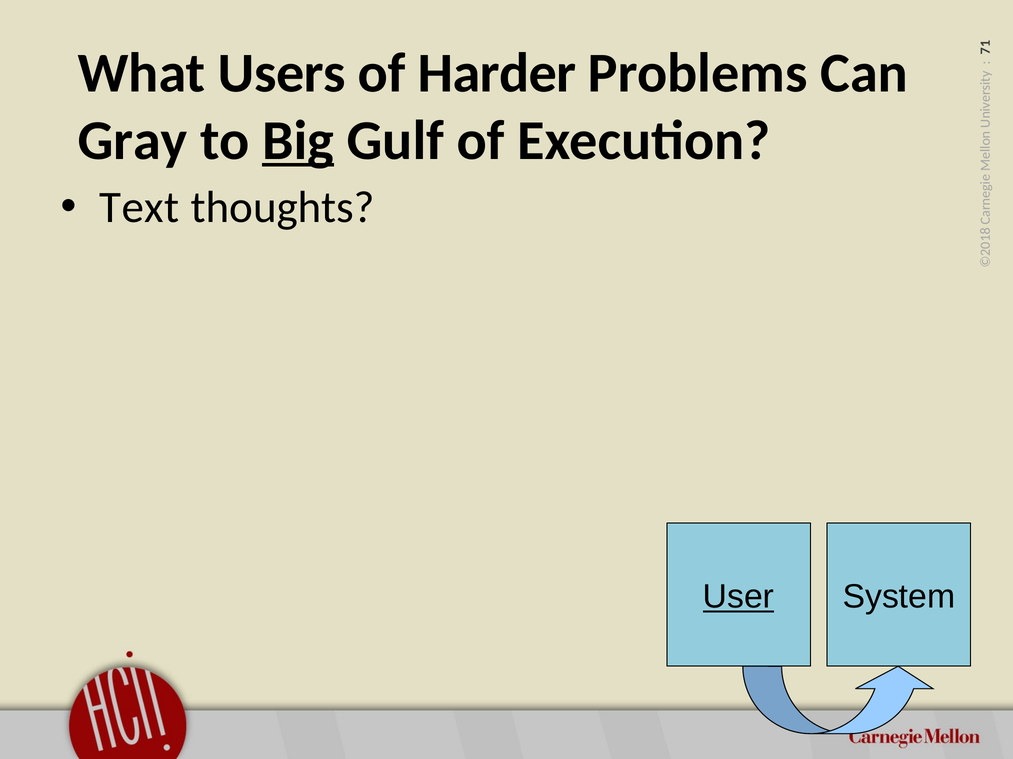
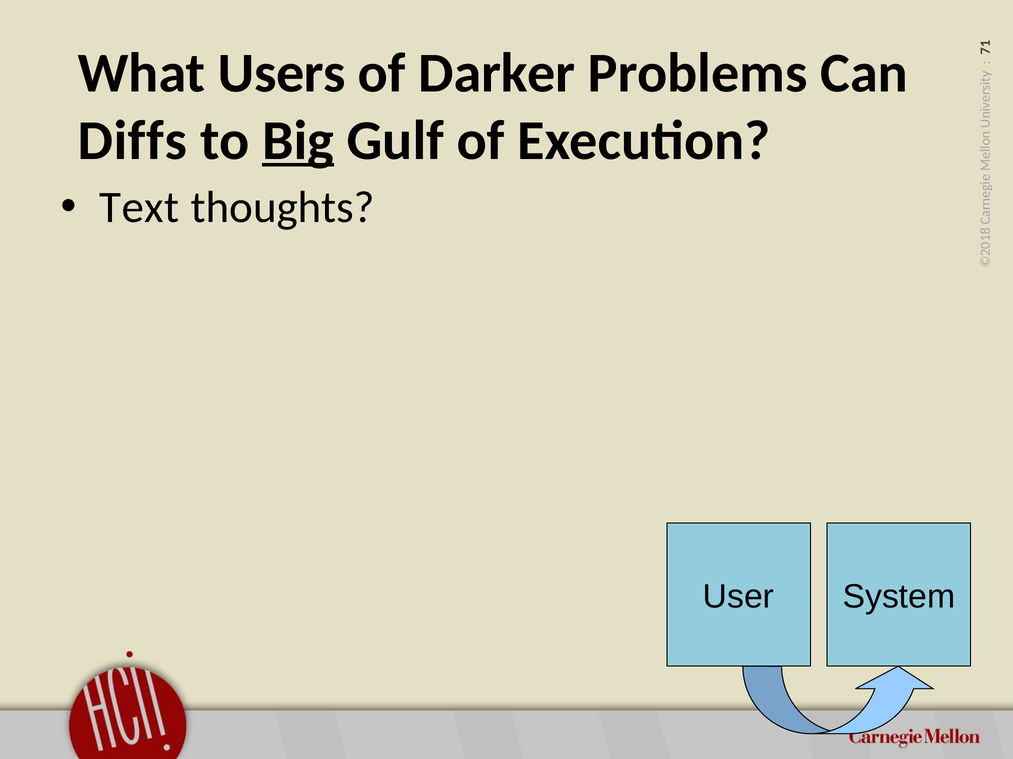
Harder: Harder -> Darker
Gray: Gray -> Diffs
User underline: present -> none
